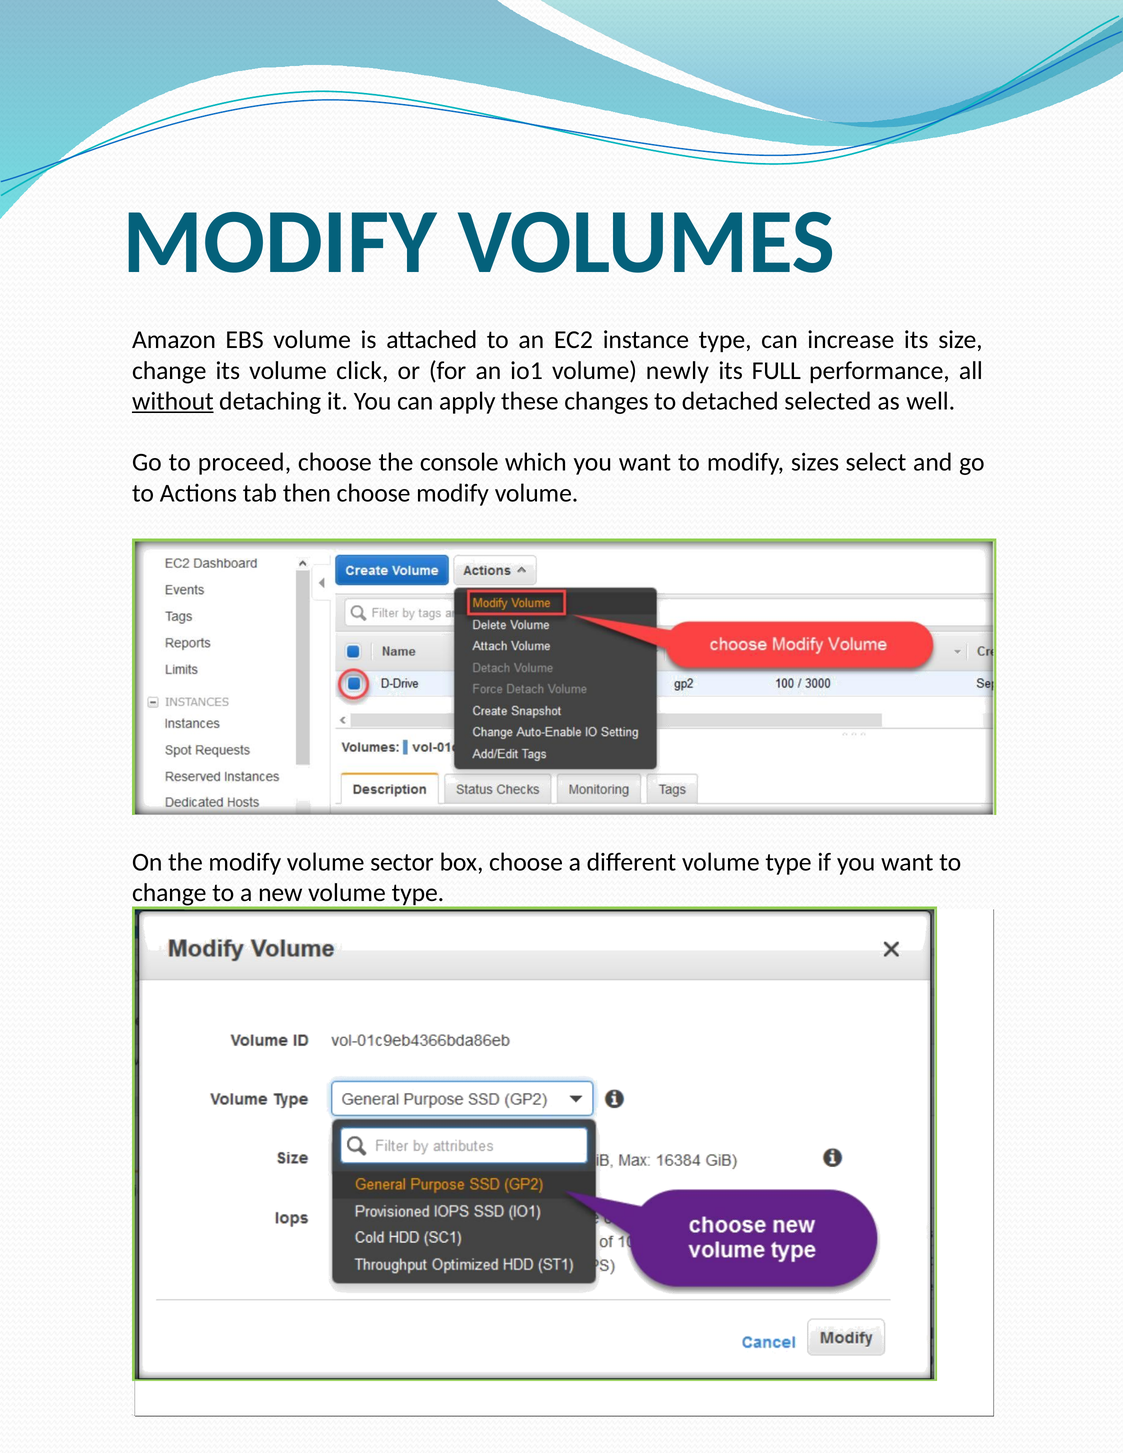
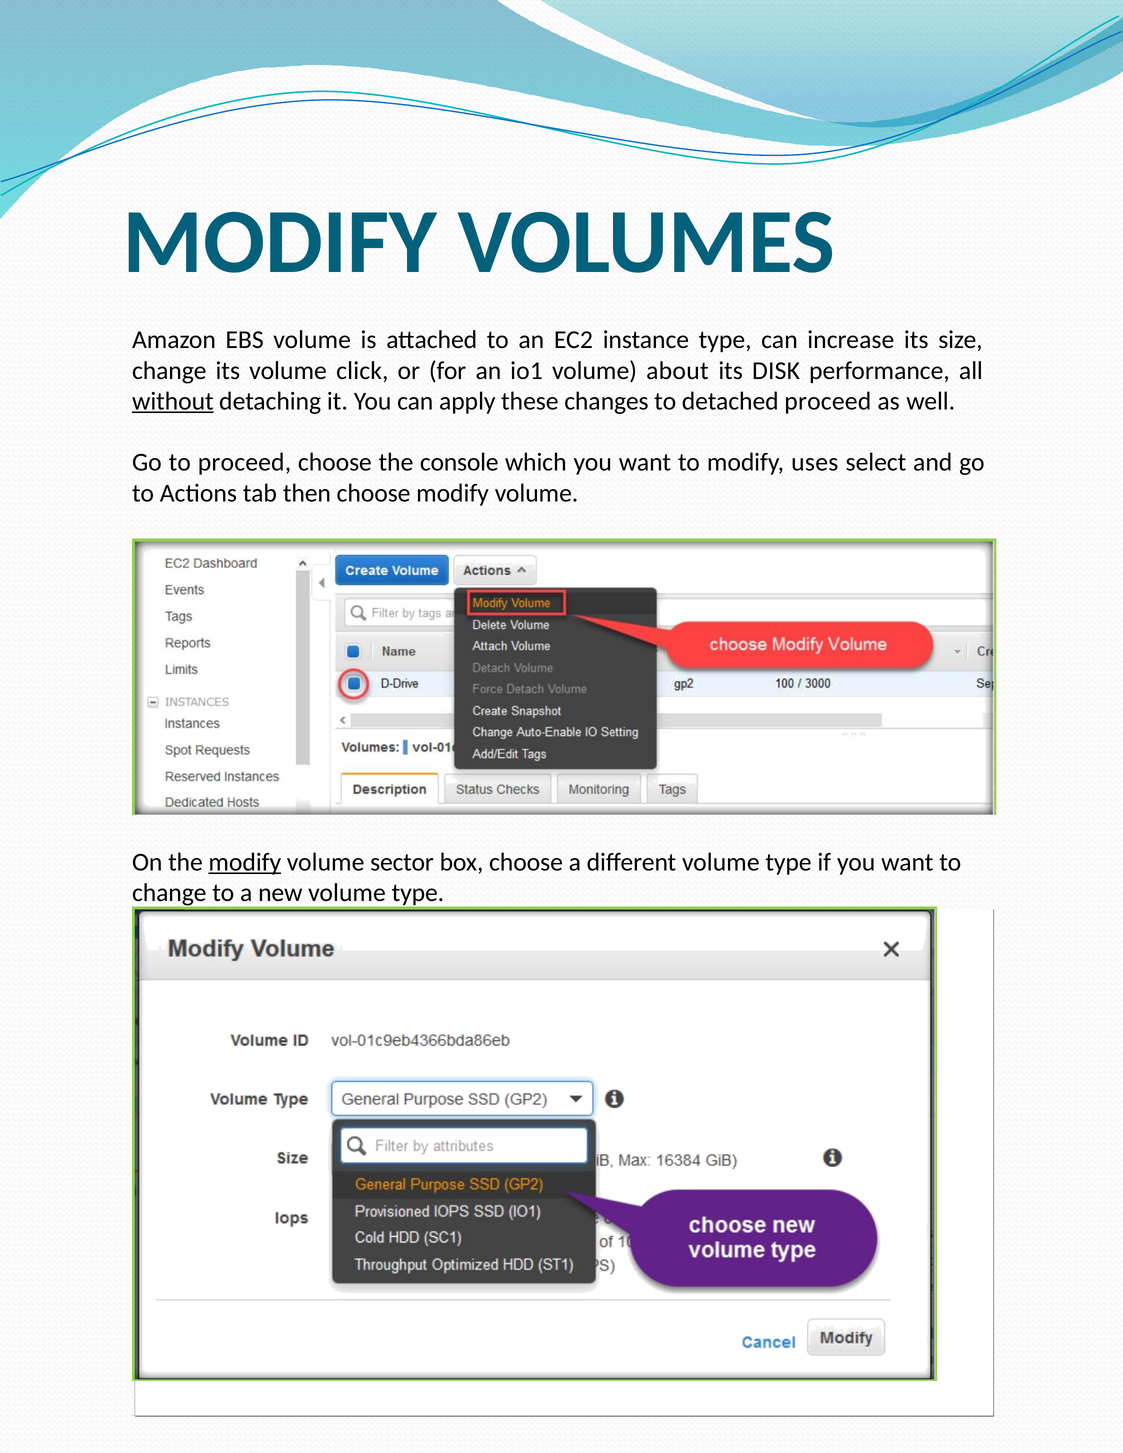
newly: newly -> about
FULL: FULL -> DISK
detached selected: selected -> proceed
sizes: sizes -> uses
modify at (245, 863) underline: none -> present
